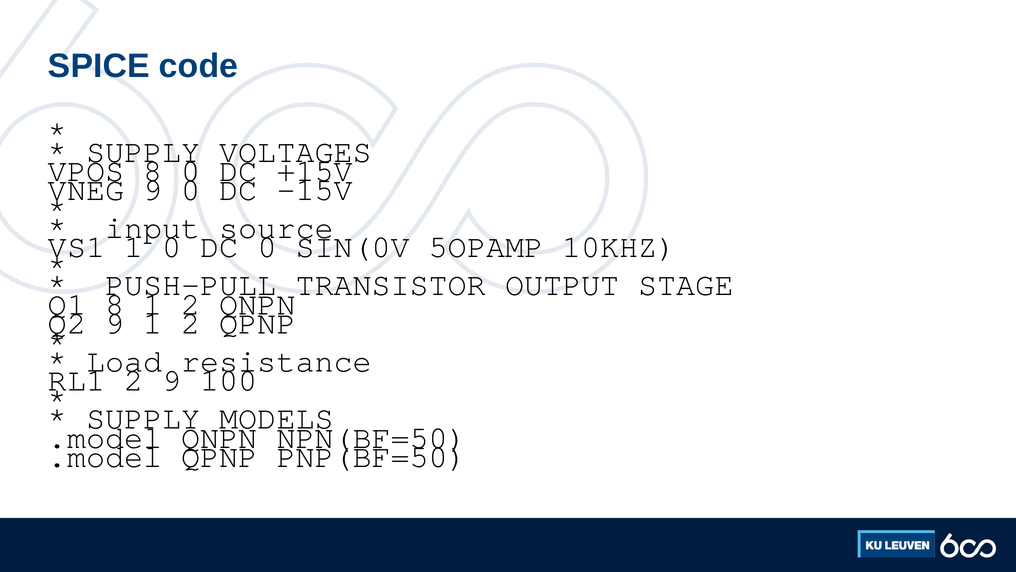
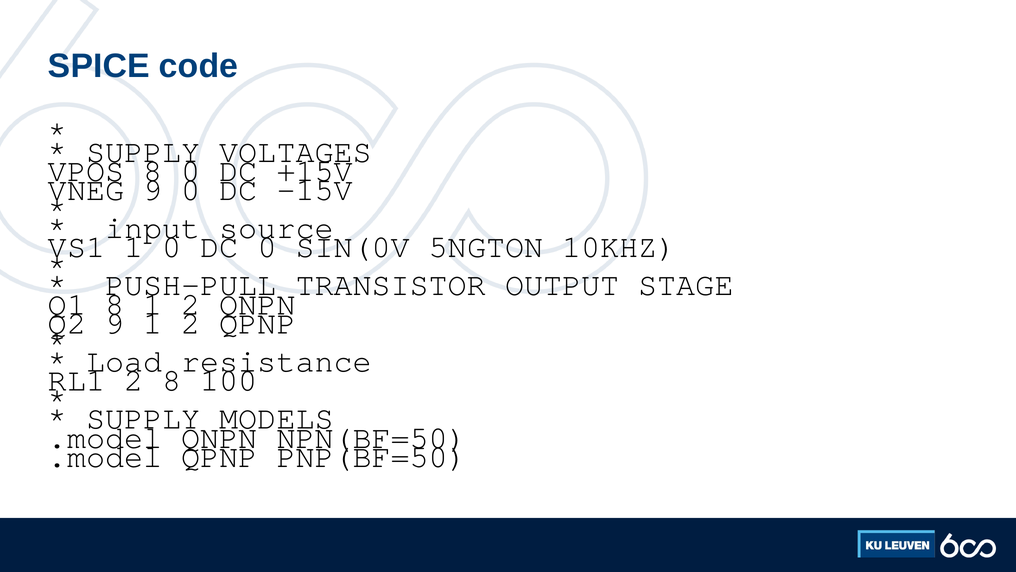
5OPAMP: 5OPAMP -> 5NGTON
9 at (172, 380): 9 -> 8
